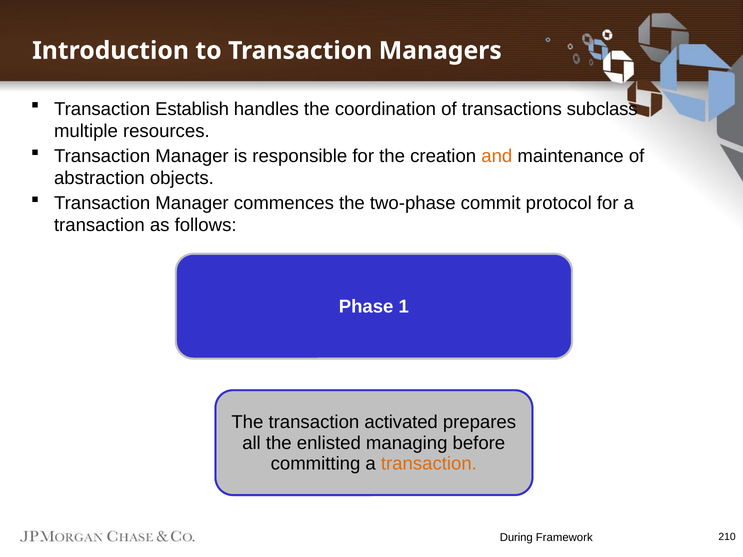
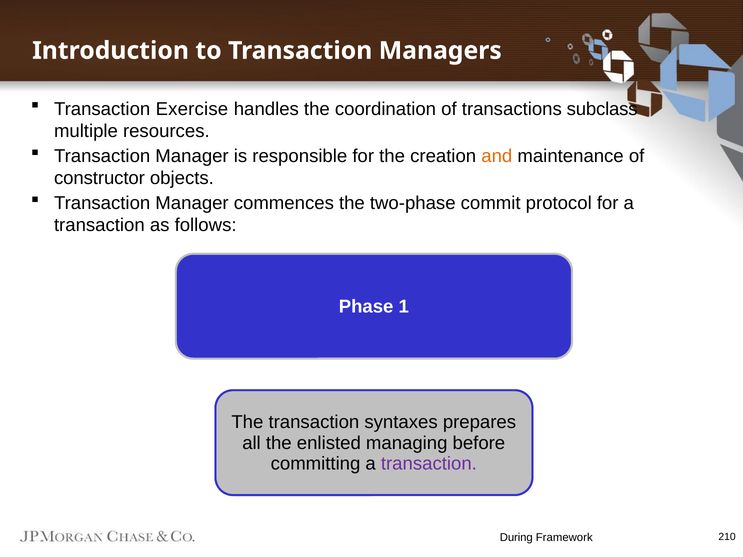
Establish: Establish -> Exercise
abstraction: abstraction -> constructor
activated: activated -> syntaxes
transaction at (429, 464) colour: orange -> purple
